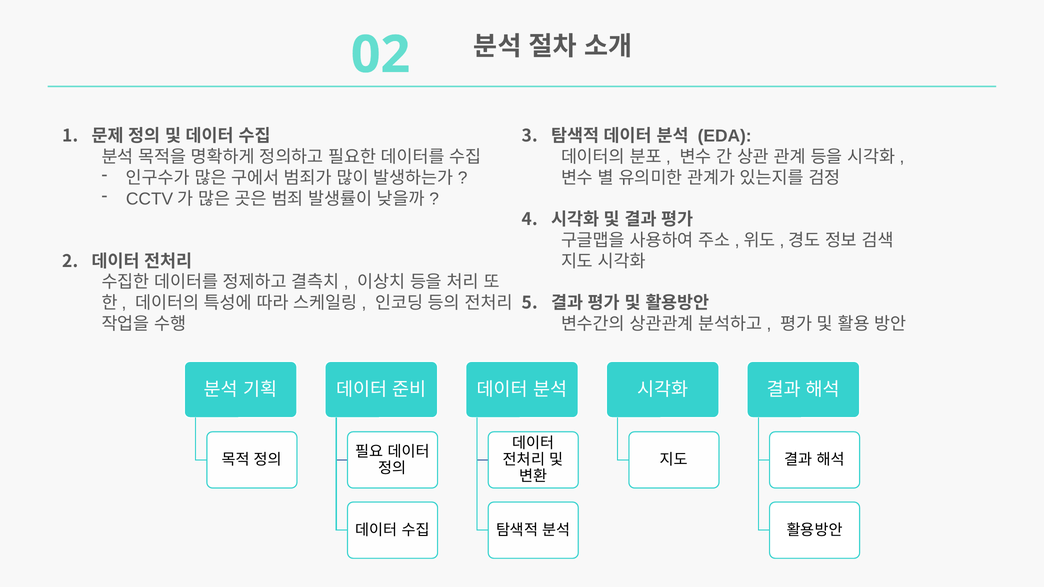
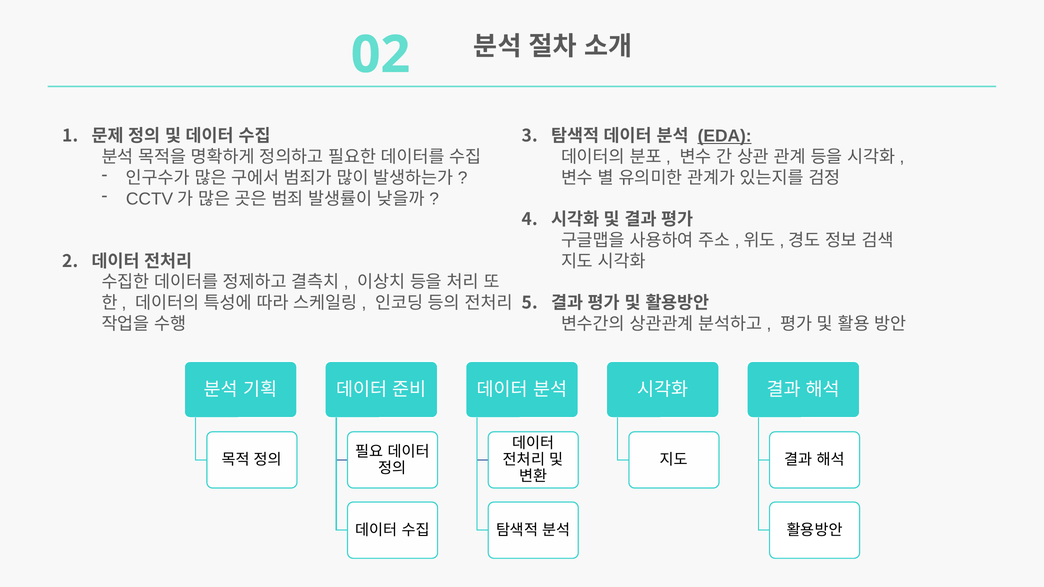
EDA underline: none -> present
